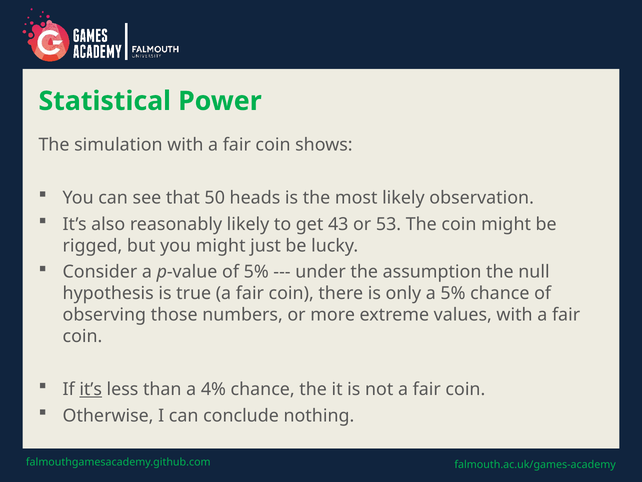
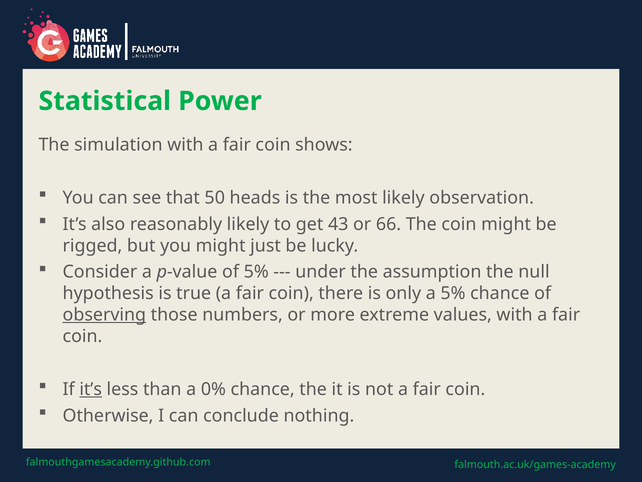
53: 53 -> 66
observing underline: none -> present
4%: 4% -> 0%
